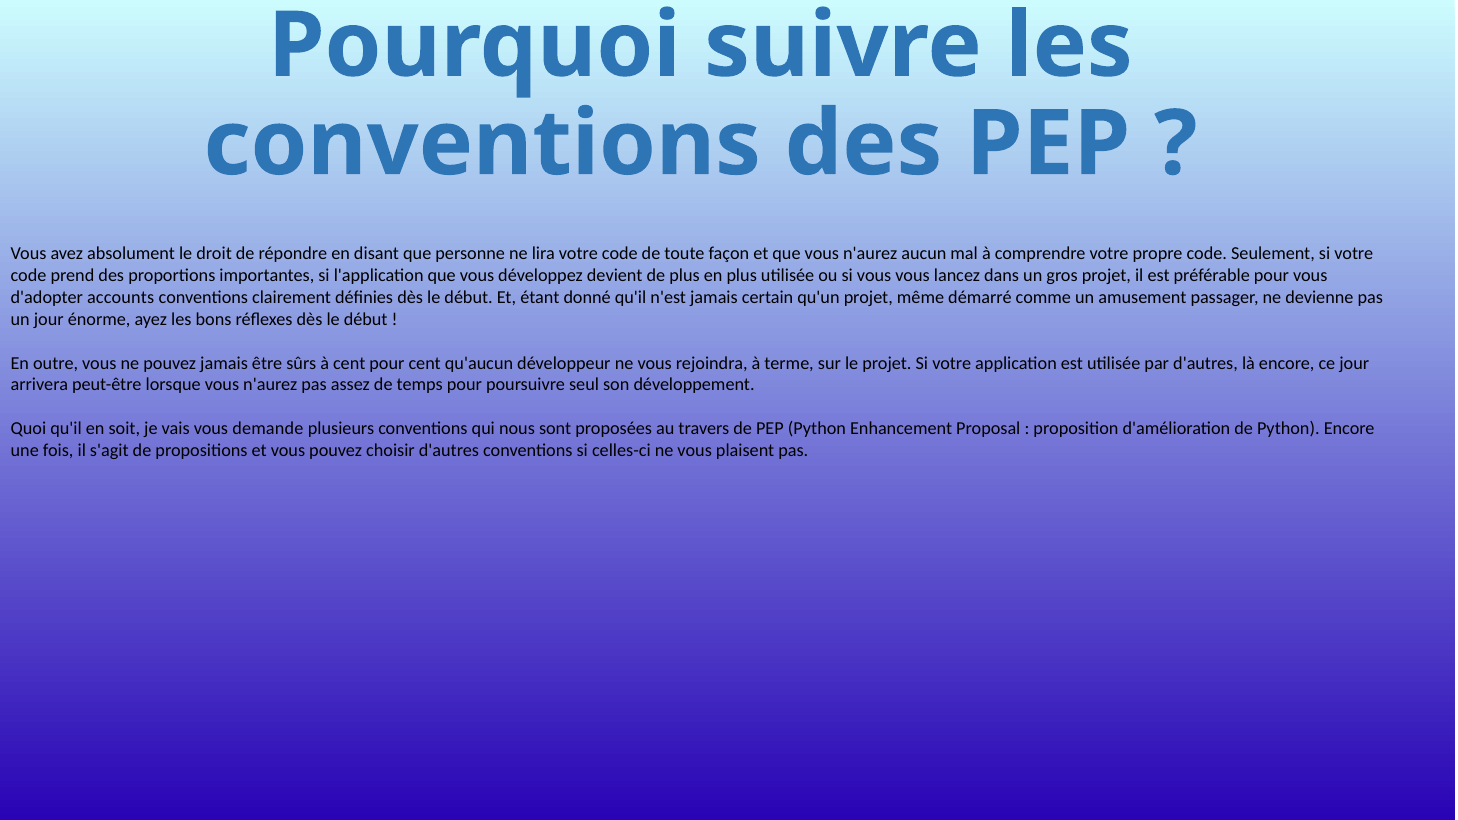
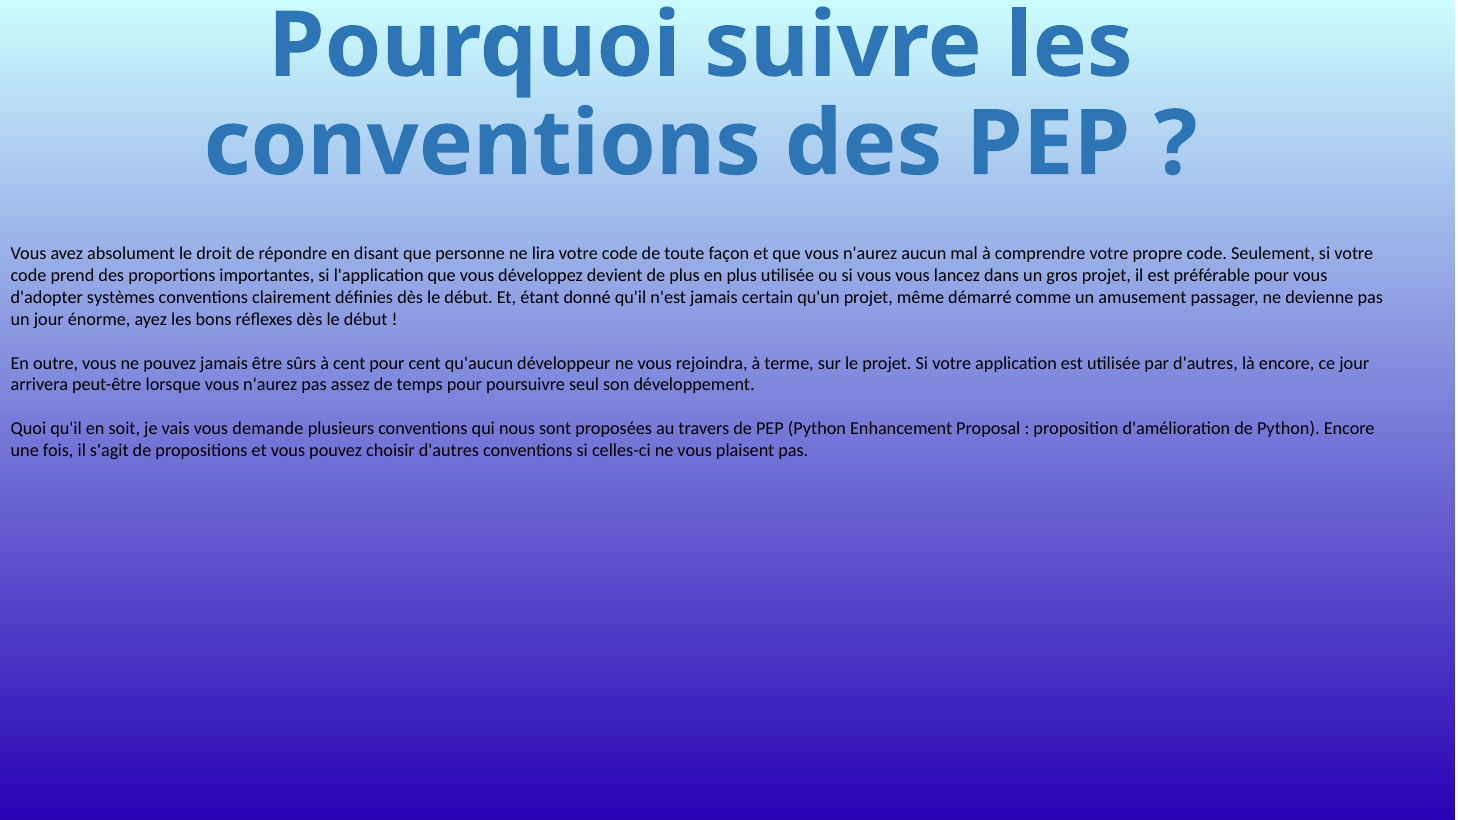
accounts: accounts -> systèmes
